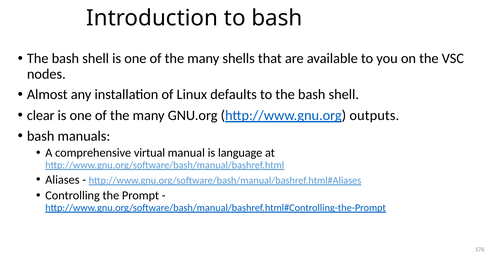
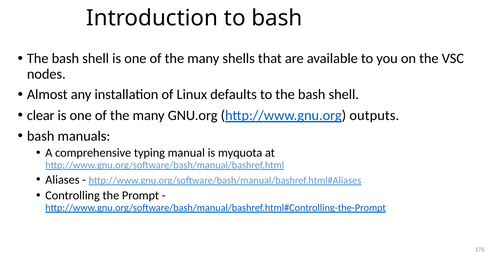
virtual: virtual -> typing
language: language -> myquota
